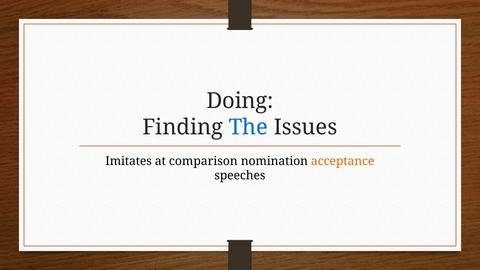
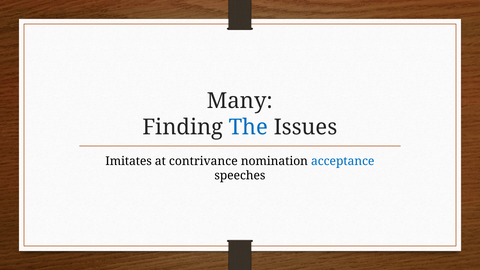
Doing: Doing -> Many
comparison: comparison -> contrivance
acceptance colour: orange -> blue
